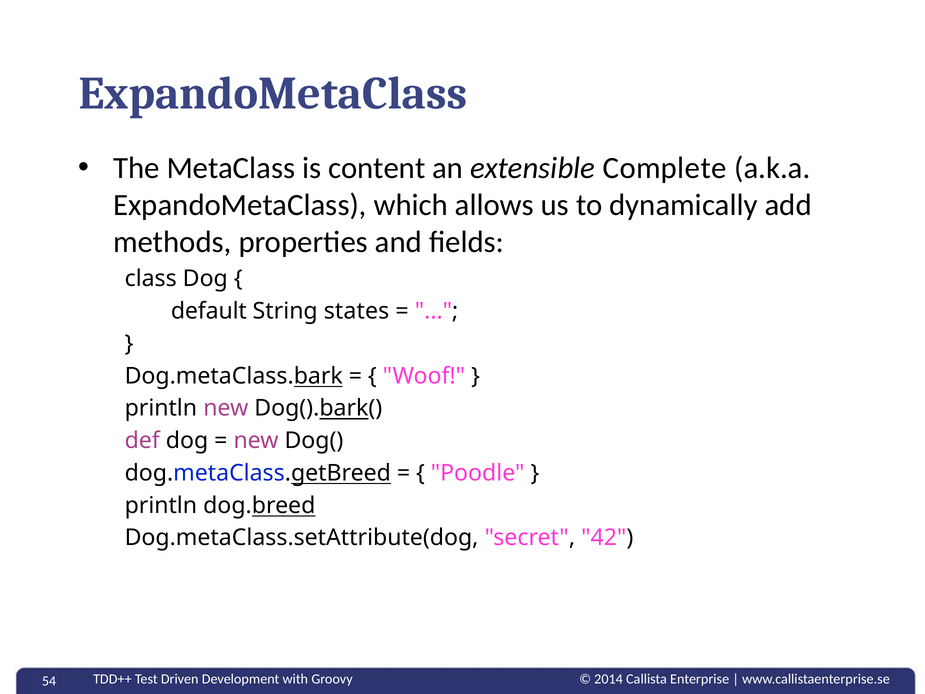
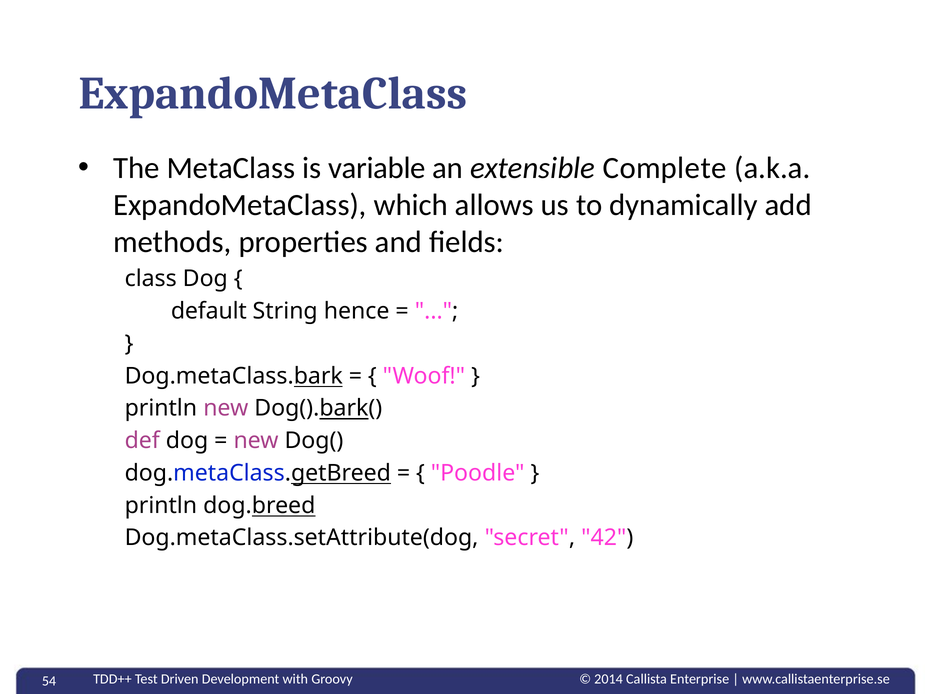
content: content -> variable
states: states -> hence
